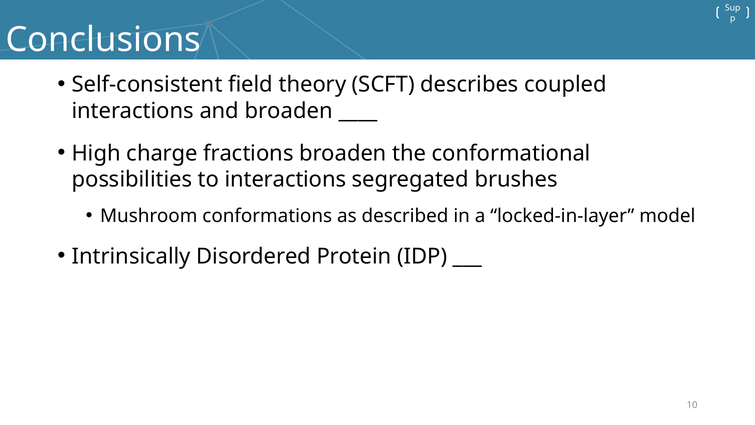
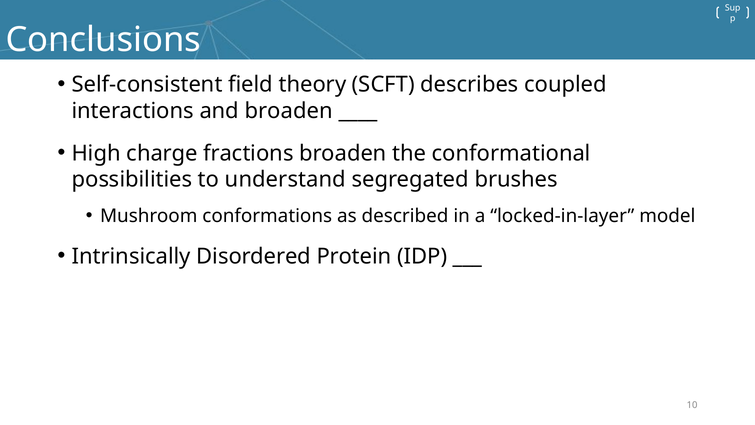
to interactions: interactions -> understand
